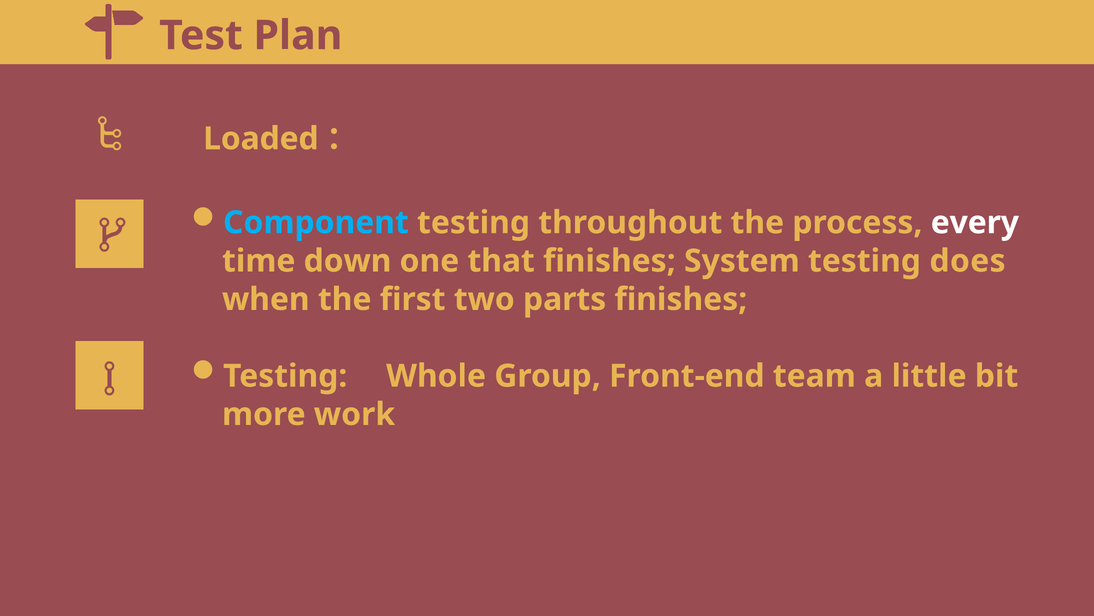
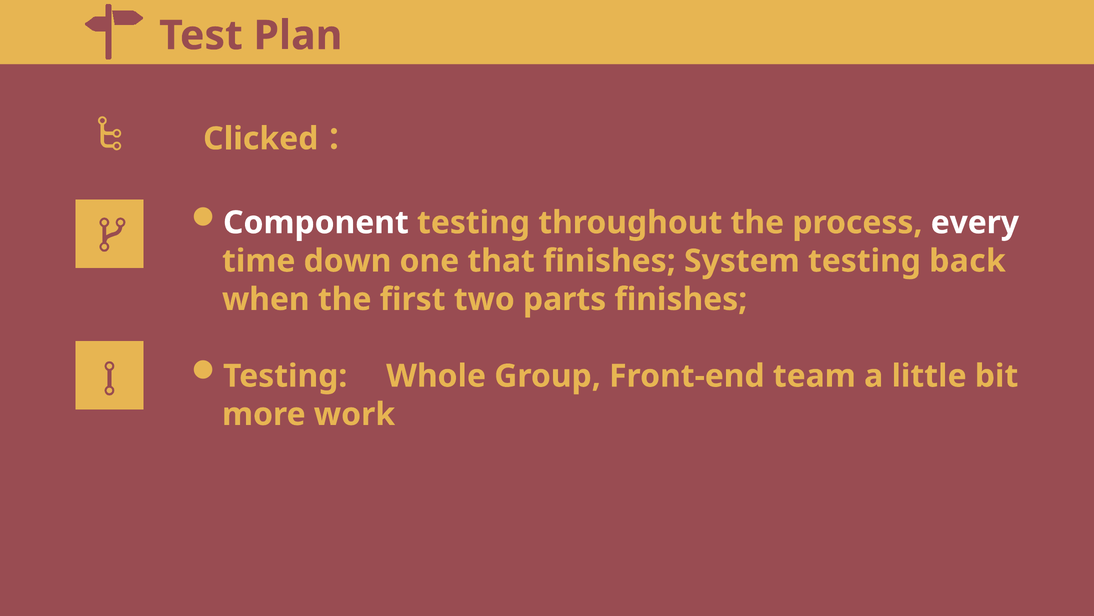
Loaded: Loaded -> Clicked
Component colour: light blue -> white
does: does -> back
